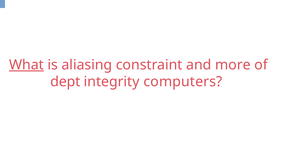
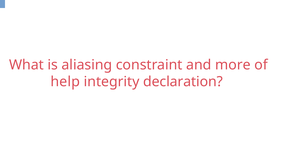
What underline: present -> none
dept: dept -> help
computers: computers -> declaration
